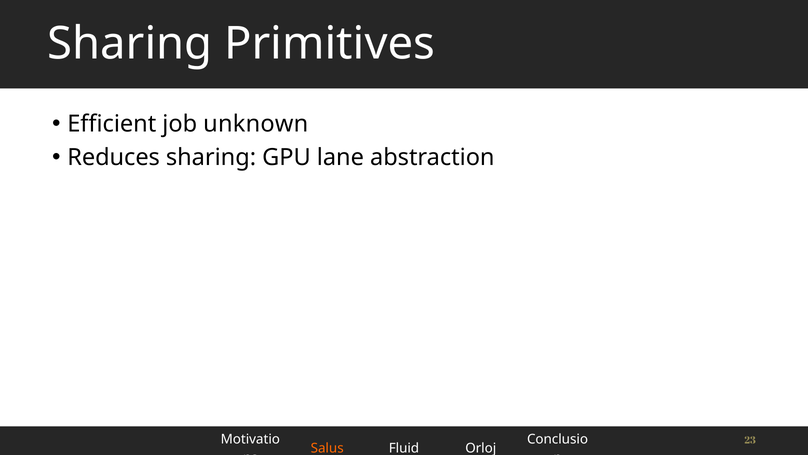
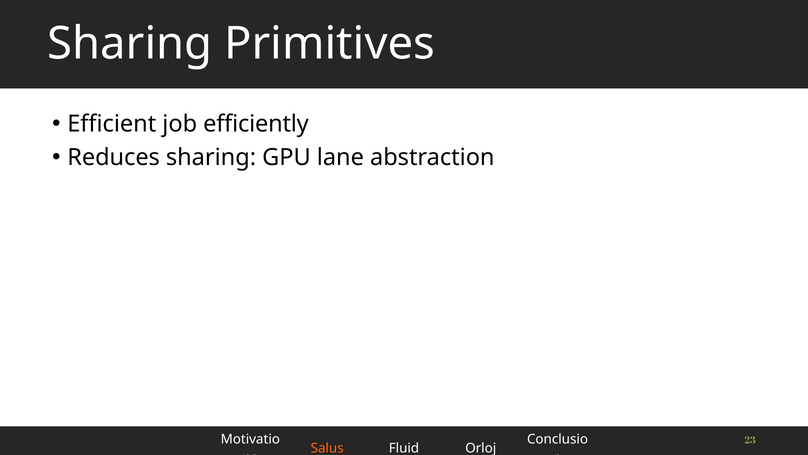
unknown: unknown -> efficiently
